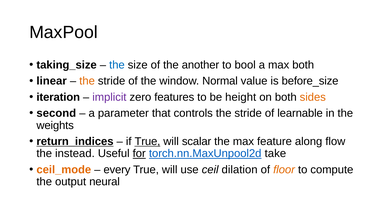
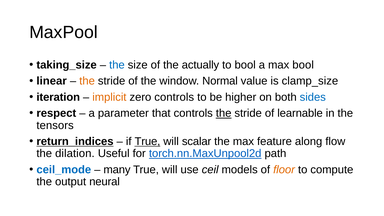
another: another -> actually
max both: both -> bool
before_size: before_size -> clamp_size
implicit colour: purple -> orange
zero features: features -> controls
height: height -> higher
sides colour: orange -> blue
second: second -> respect
the at (224, 113) underline: none -> present
weights: weights -> tensors
instead: instead -> dilation
for underline: present -> none
take: take -> path
ceil_mode colour: orange -> blue
every: every -> many
dilation: dilation -> models
